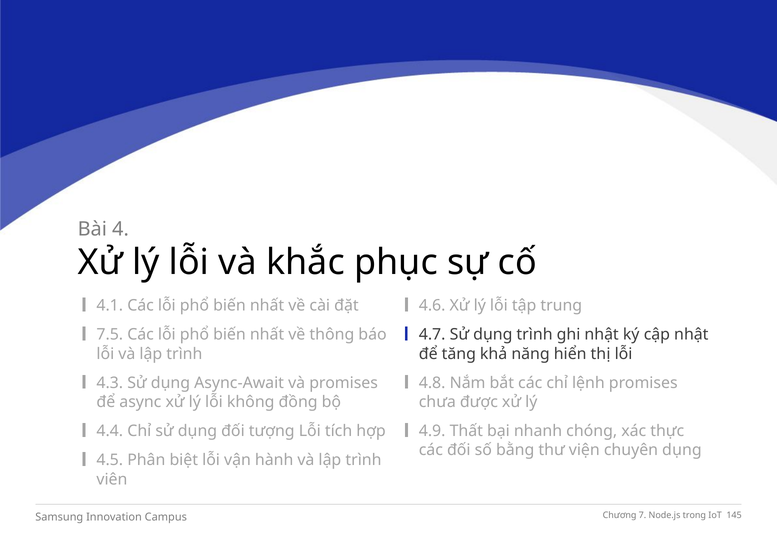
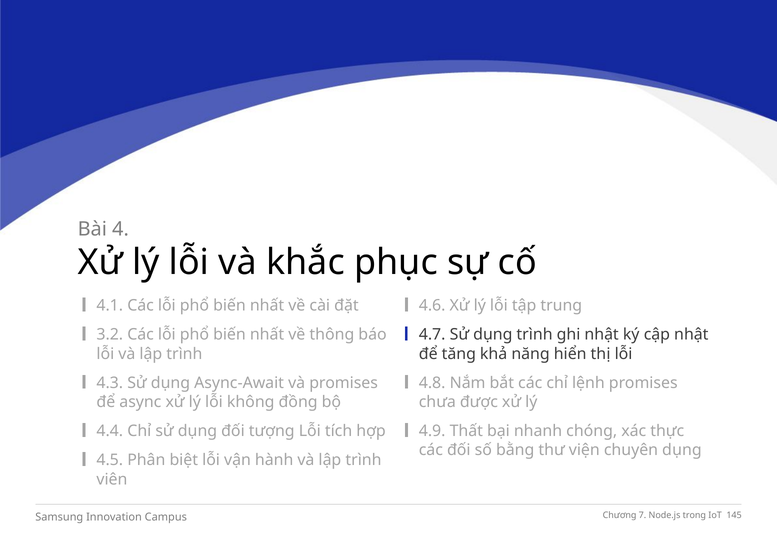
7.5: 7.5 -> 3.2
